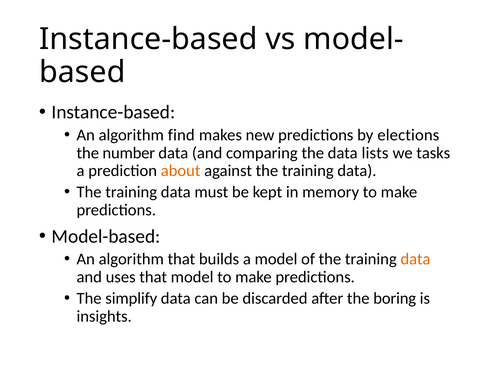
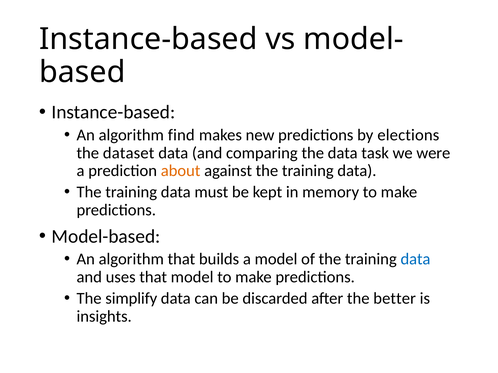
number: number -> dataset
lists: lists -> task
tasks: tasks -> were
data at (415, 259) colour: orange -> blue
boring: boring -> better
